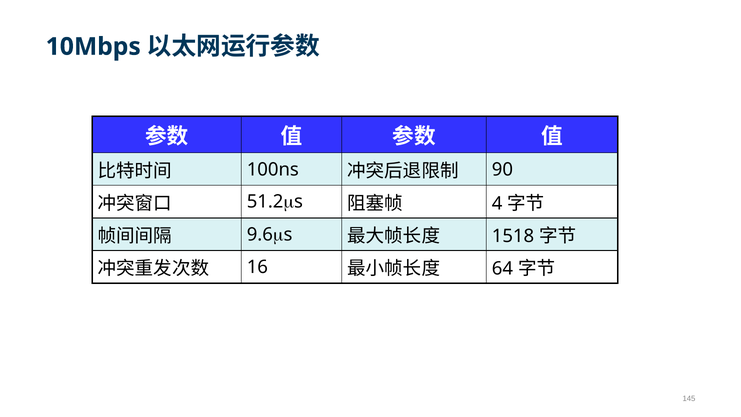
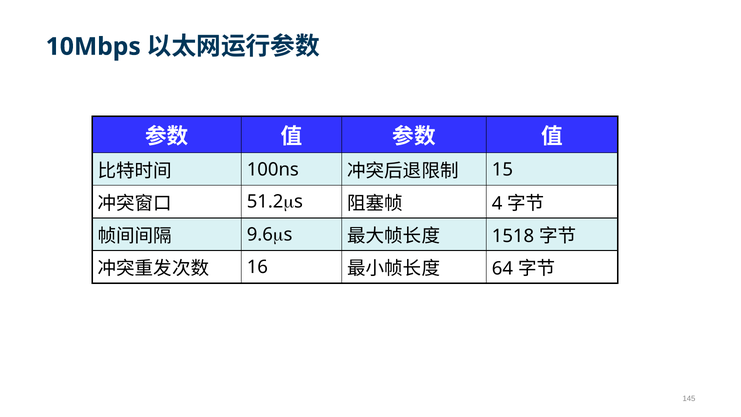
90: 90 -> 15
